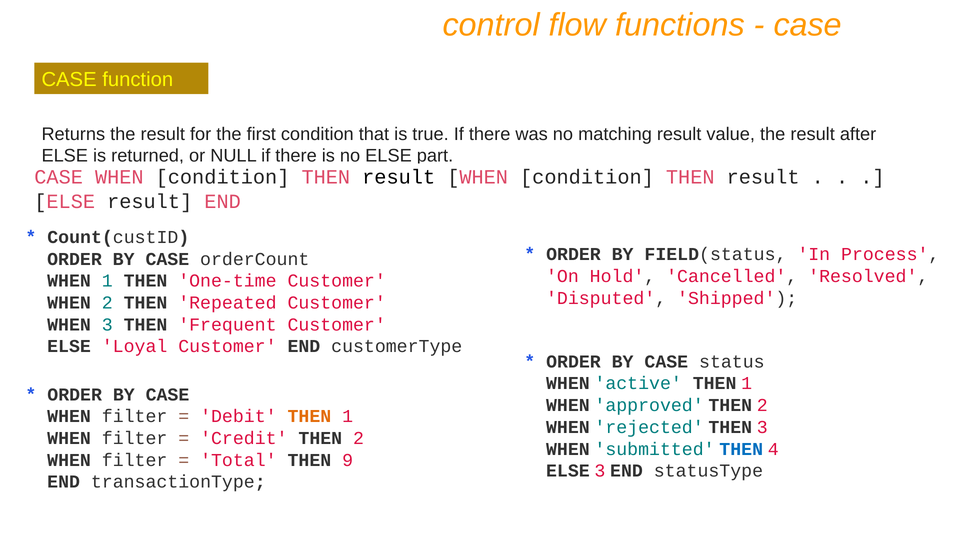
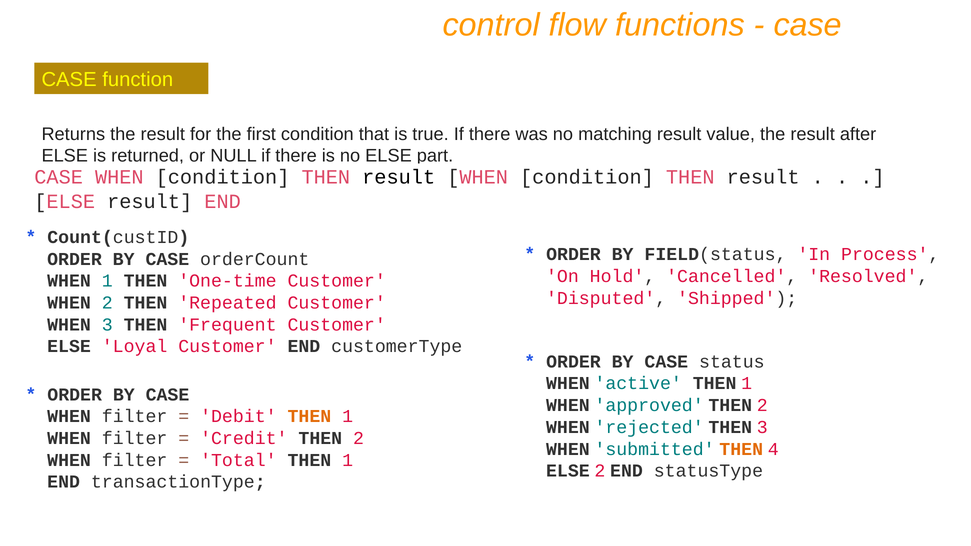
THEN at (741, 449) colour: blue -> orange
Total THEN 9: 9 -> 1
ELSE 3: 3 -> 2
